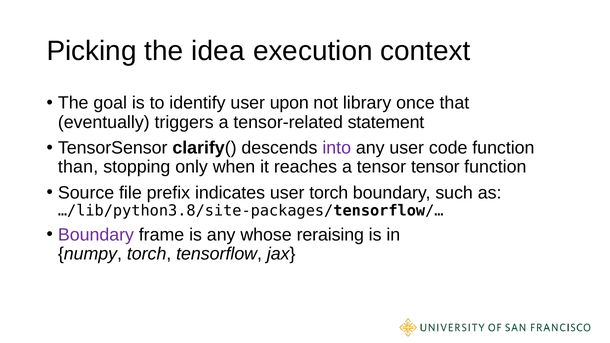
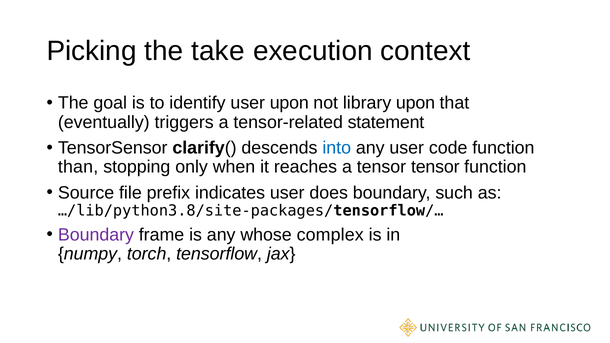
idea: idea -> take
library once: once -> upon
into colour: purple -> blue
user torch: torch -> does
reraising: reraising -> complex
